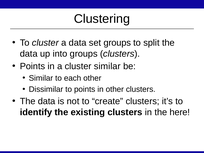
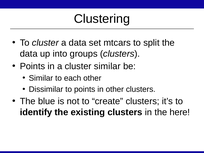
set groups: groups -> mtcars
data at (47, 101): data -> blue
